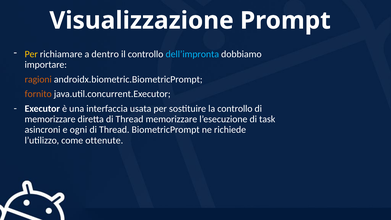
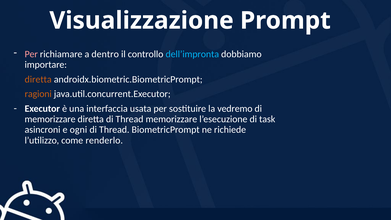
Per at (31, 54) colour: yellow -> pink
ragioni at (38, 79): ragioni -> diretta
fornito: fornito -> ragioni
la controllo: controllo -> vedremo
ottenute: ottenute -> renderlo
